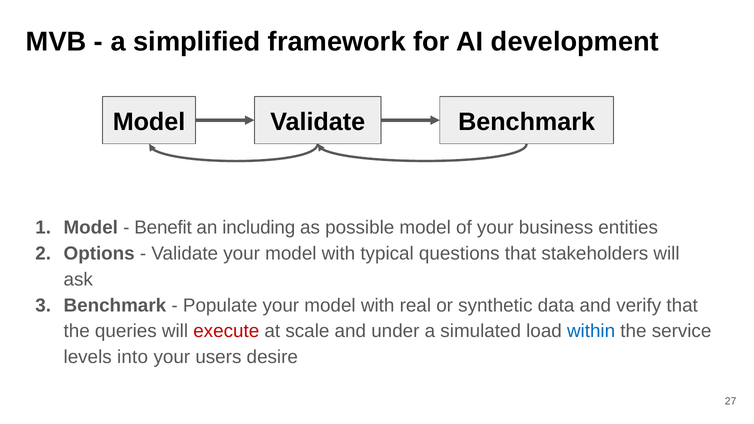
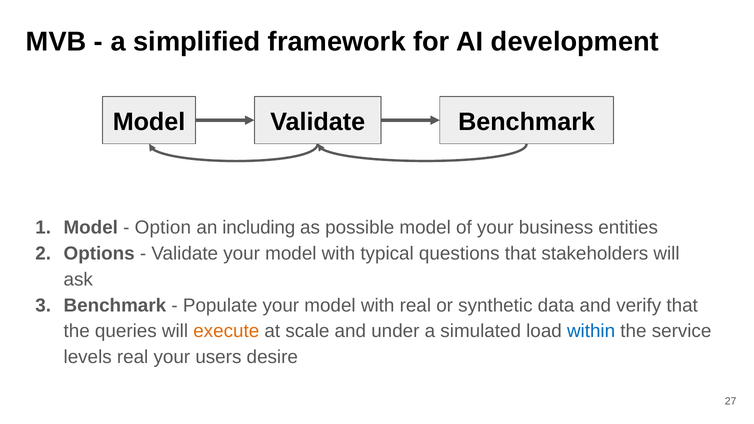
Benefit: Benefit -> Option
execute colour: red -> orange
levels into: into -> real
